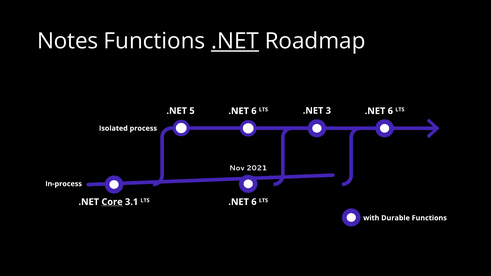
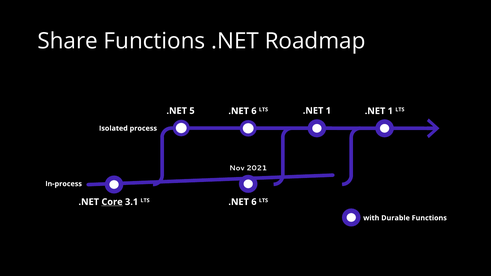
Notes: Notes -> Share
.NET at (235, 41) underline: present -> none
LTS .NET 3: 3 -> 1
6 at (390, 111): 6 -> 1
